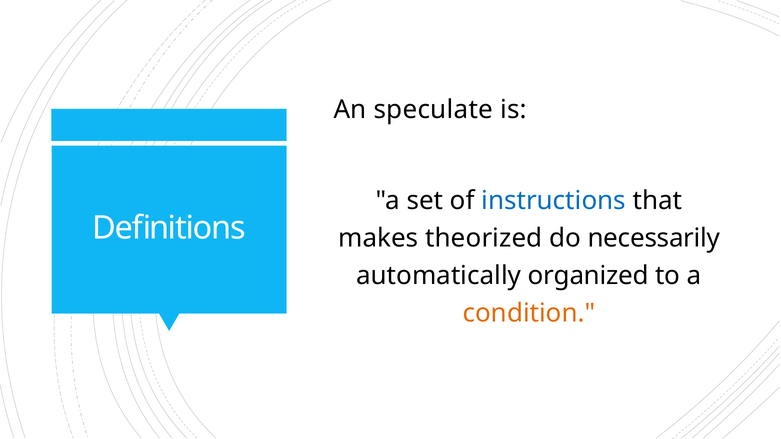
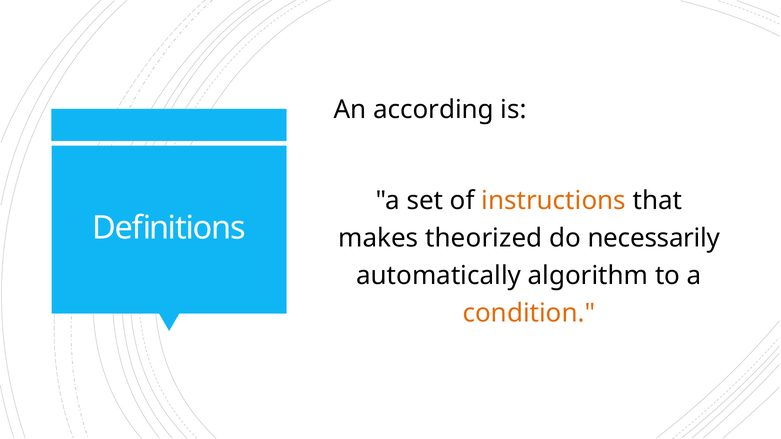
speculate: speculate -> according
instructions colour: blue -> orange
organized: organized -> algorithm
